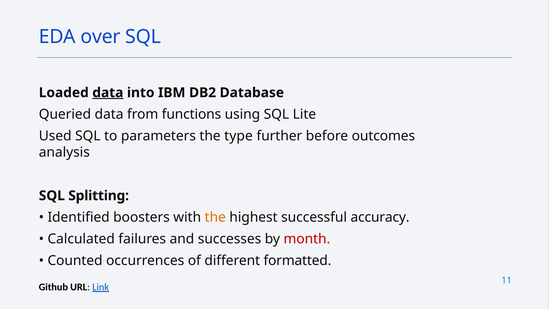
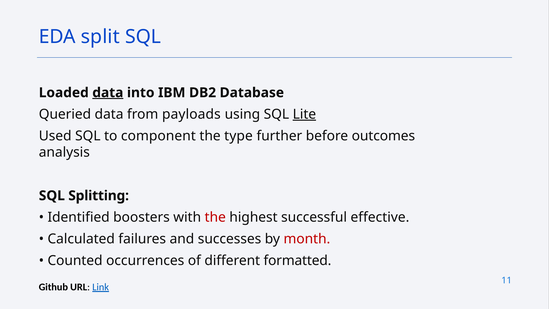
over: over -> split
functions: functions -> payloads
Lite underline: none -> present
parameters: parameters -> component
the at (215, 217) colour: orange -> red
accuracy: accuracy -> effective
